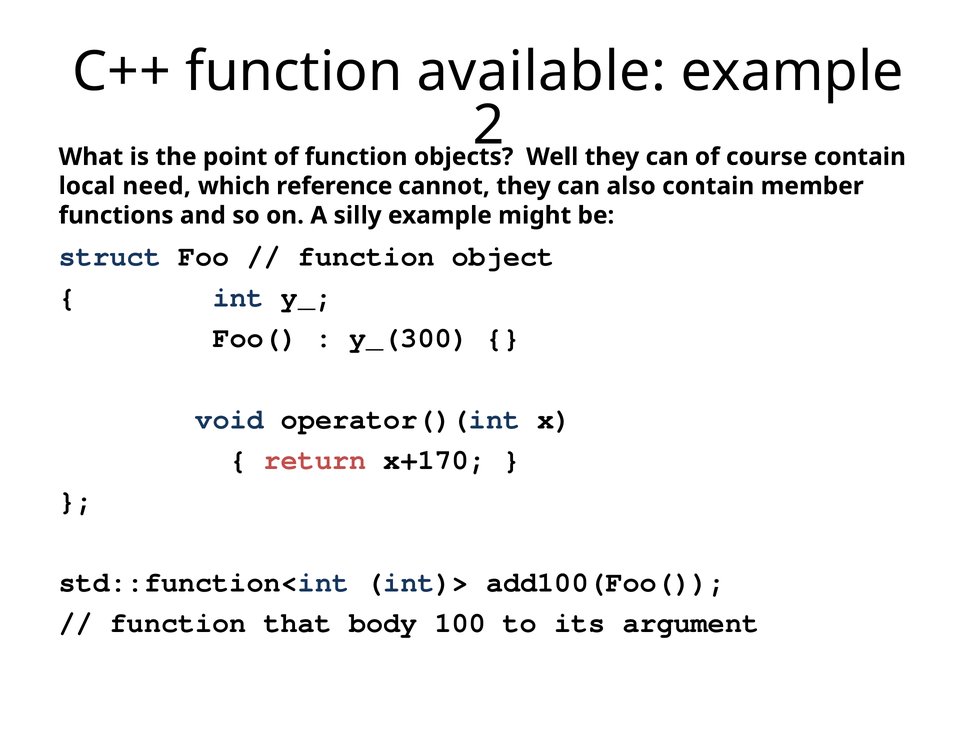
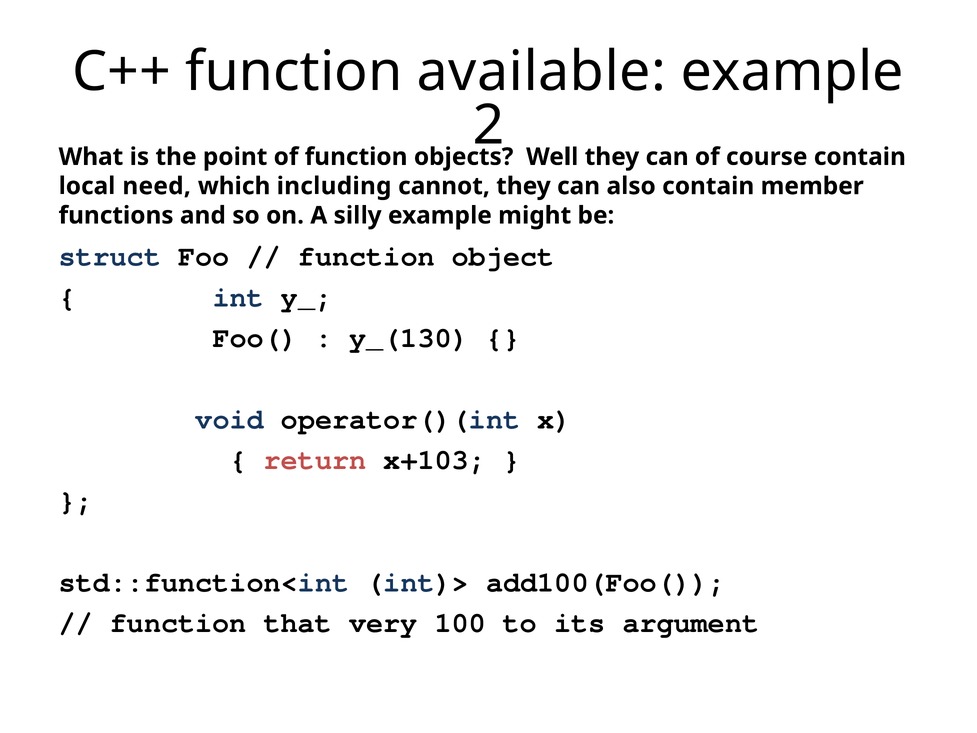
reference: reference -> including
y_(300: y_(300 -> y_(130
x+170: x+170 -> x+103
body: body -> very
